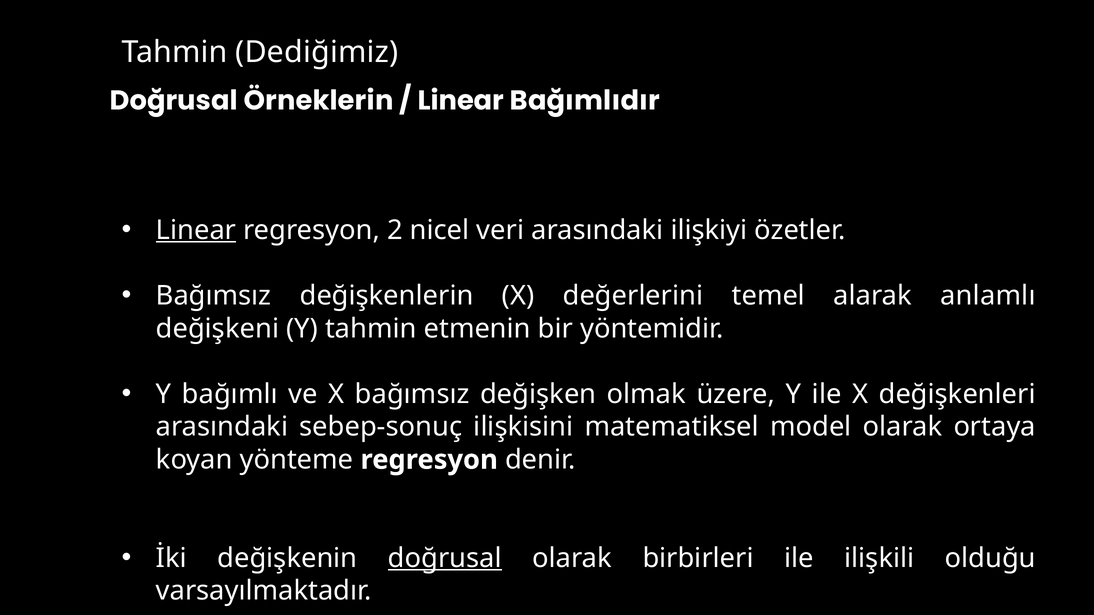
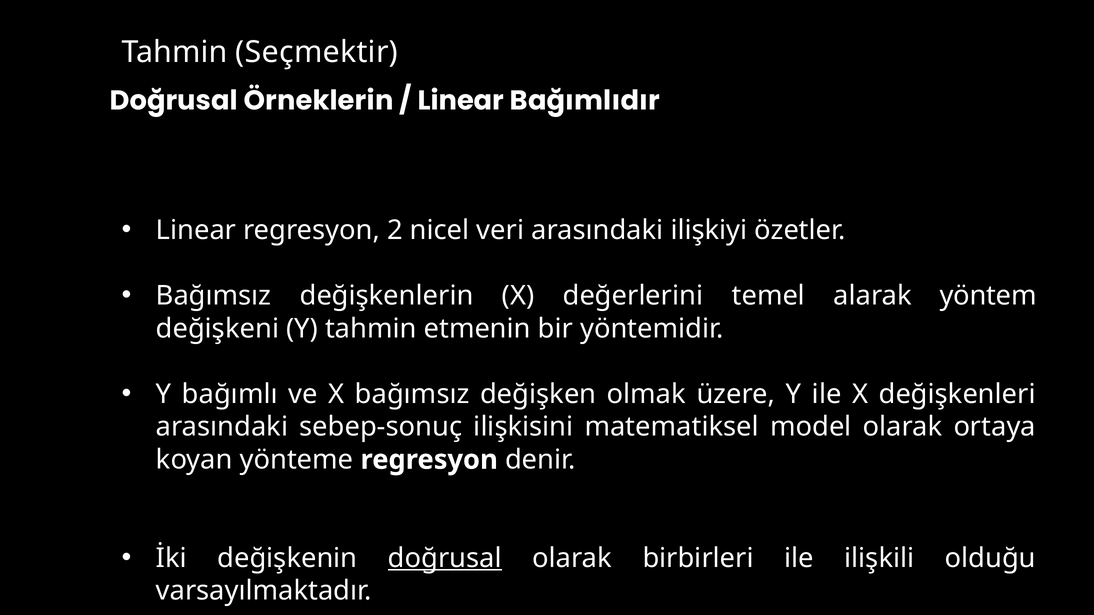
Dediğimiz: Dediğimiz -> Seçmektir
Linear at (196, 230) underline: present -> none
anlamlı: anlamlı -> yöntem
